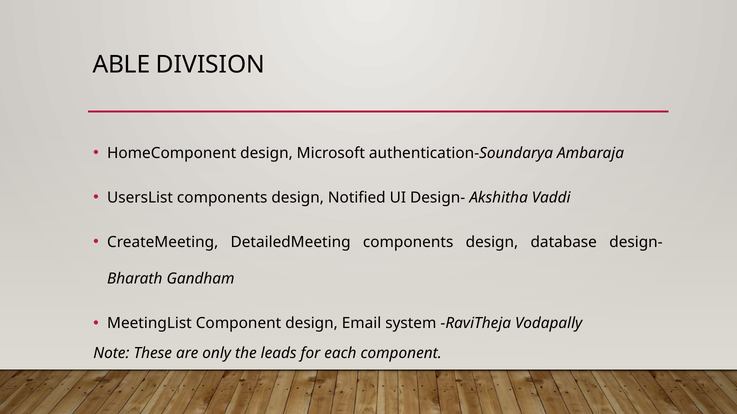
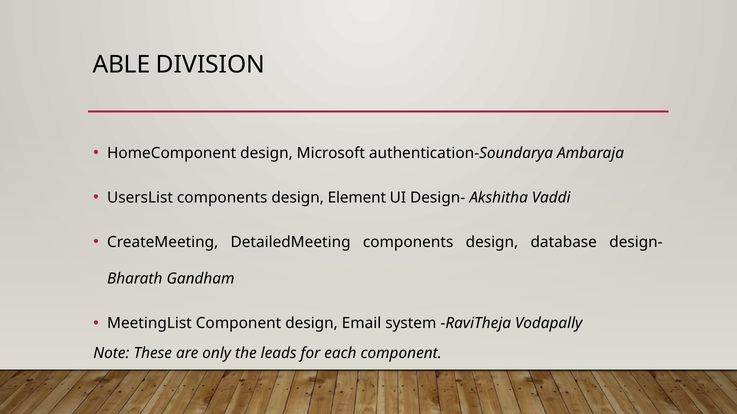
Notified: Notified -> Element
